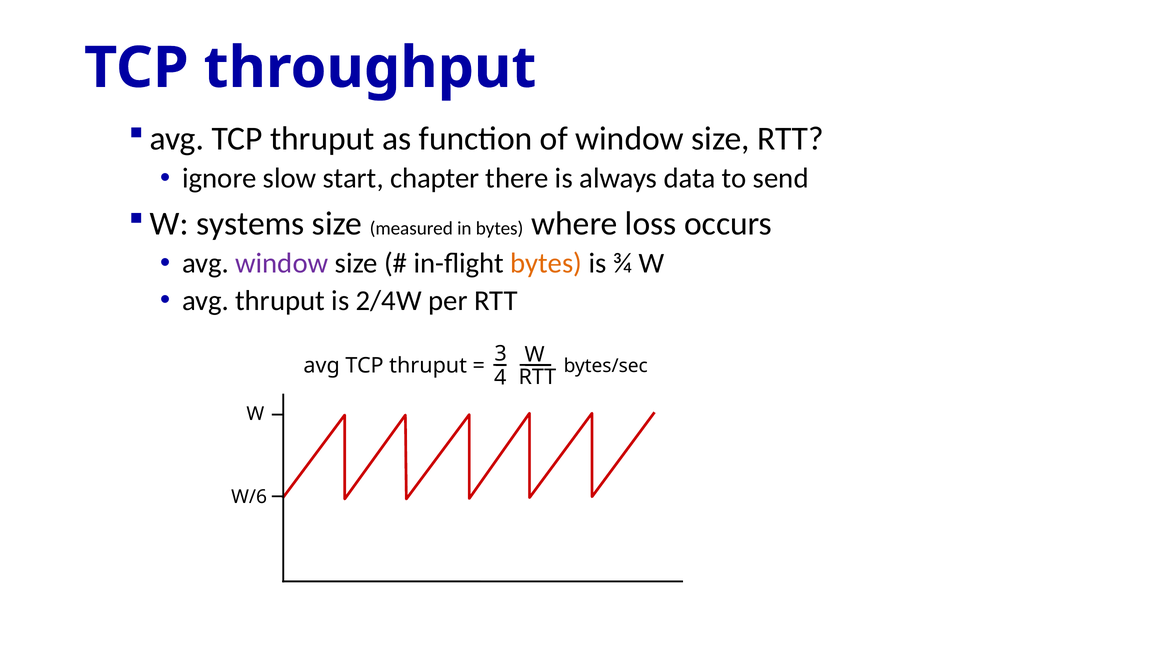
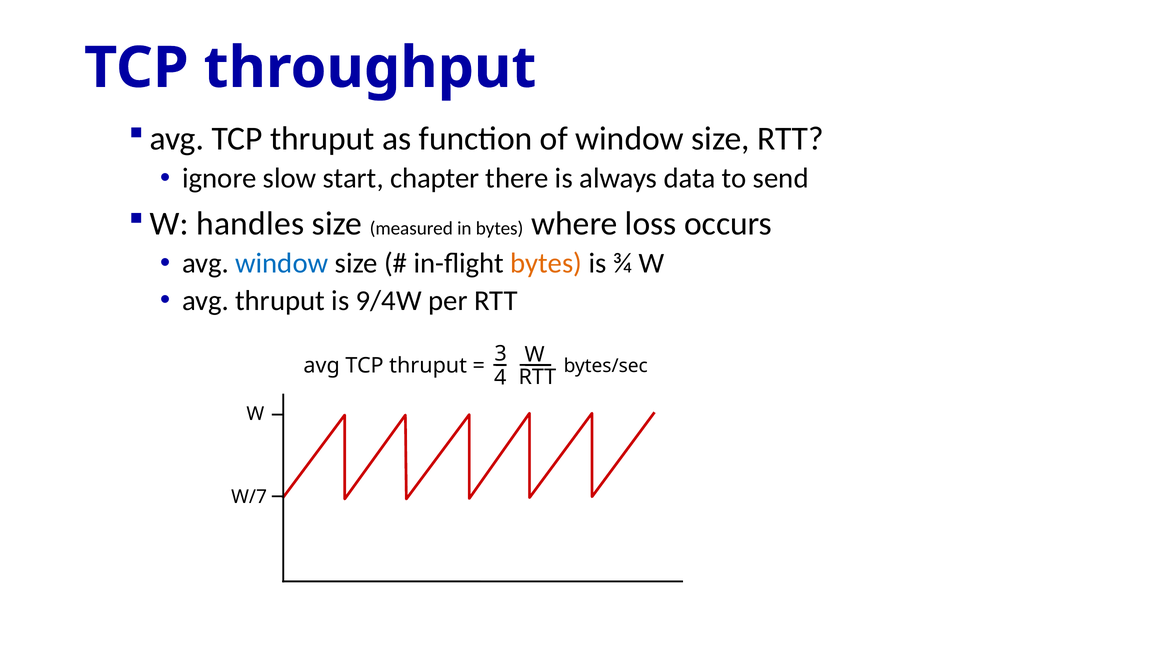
systems: systems -> handles
window at (282, 264) colour: purple -> blue
2/4W: 2/4W -> 9/4W
W/6: W/6 -> W/7
